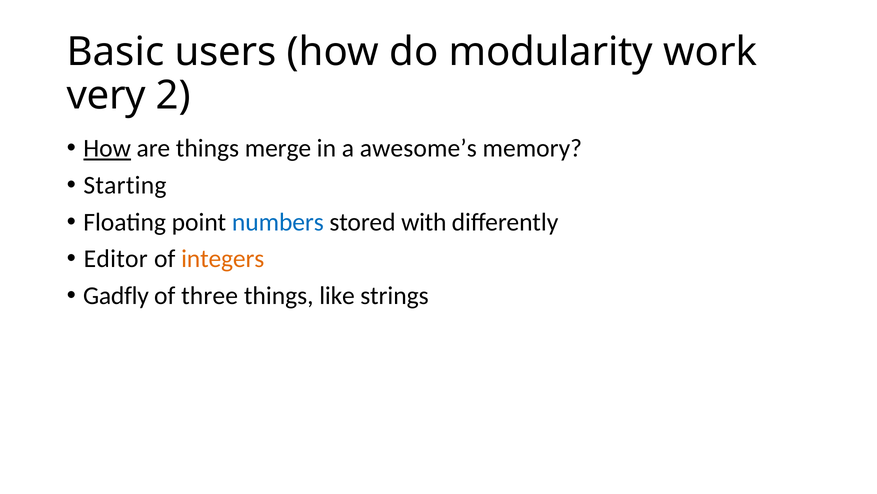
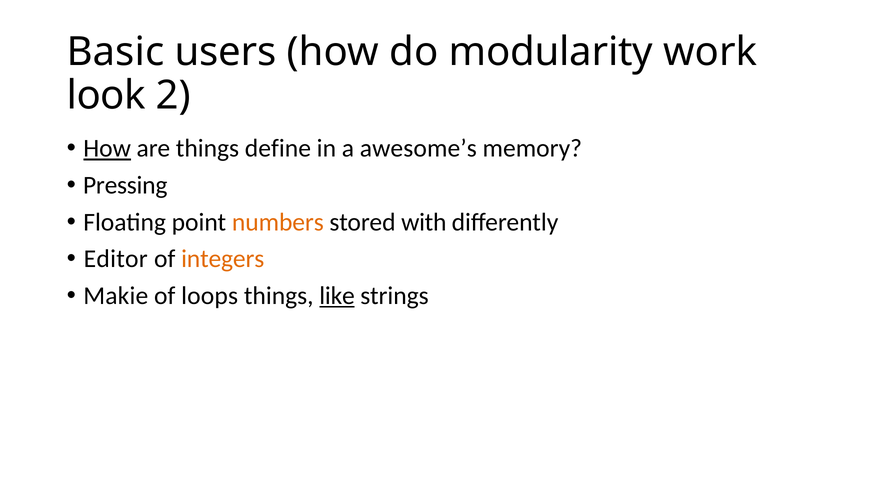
very: very -> look
merge: merge -> define
Starting: Starting -> Pressing
numbers colour: blue -> orange
Gadfly: Gadfly -> Makie
three: three -> loops
like underline: none -> present
